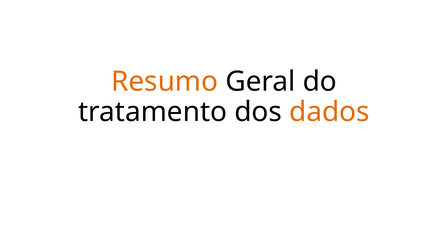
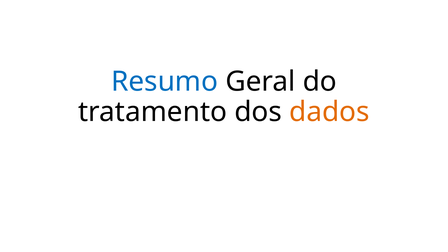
Resumo colour: orange -> blue
